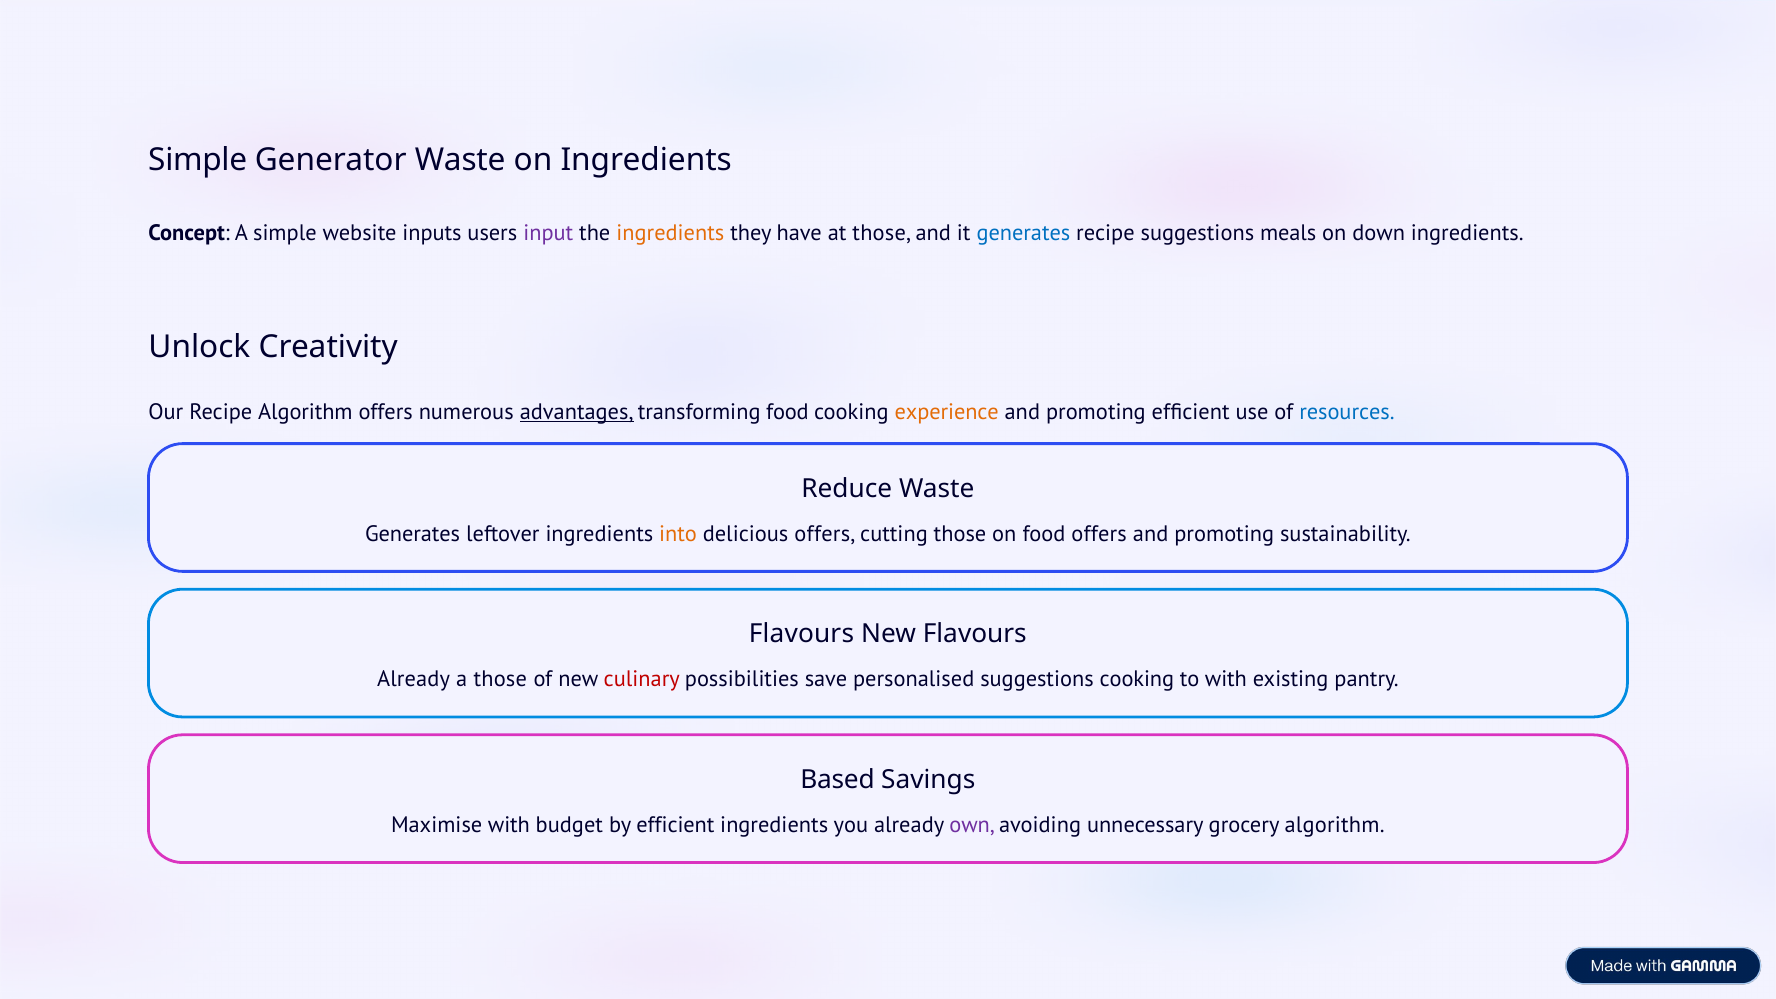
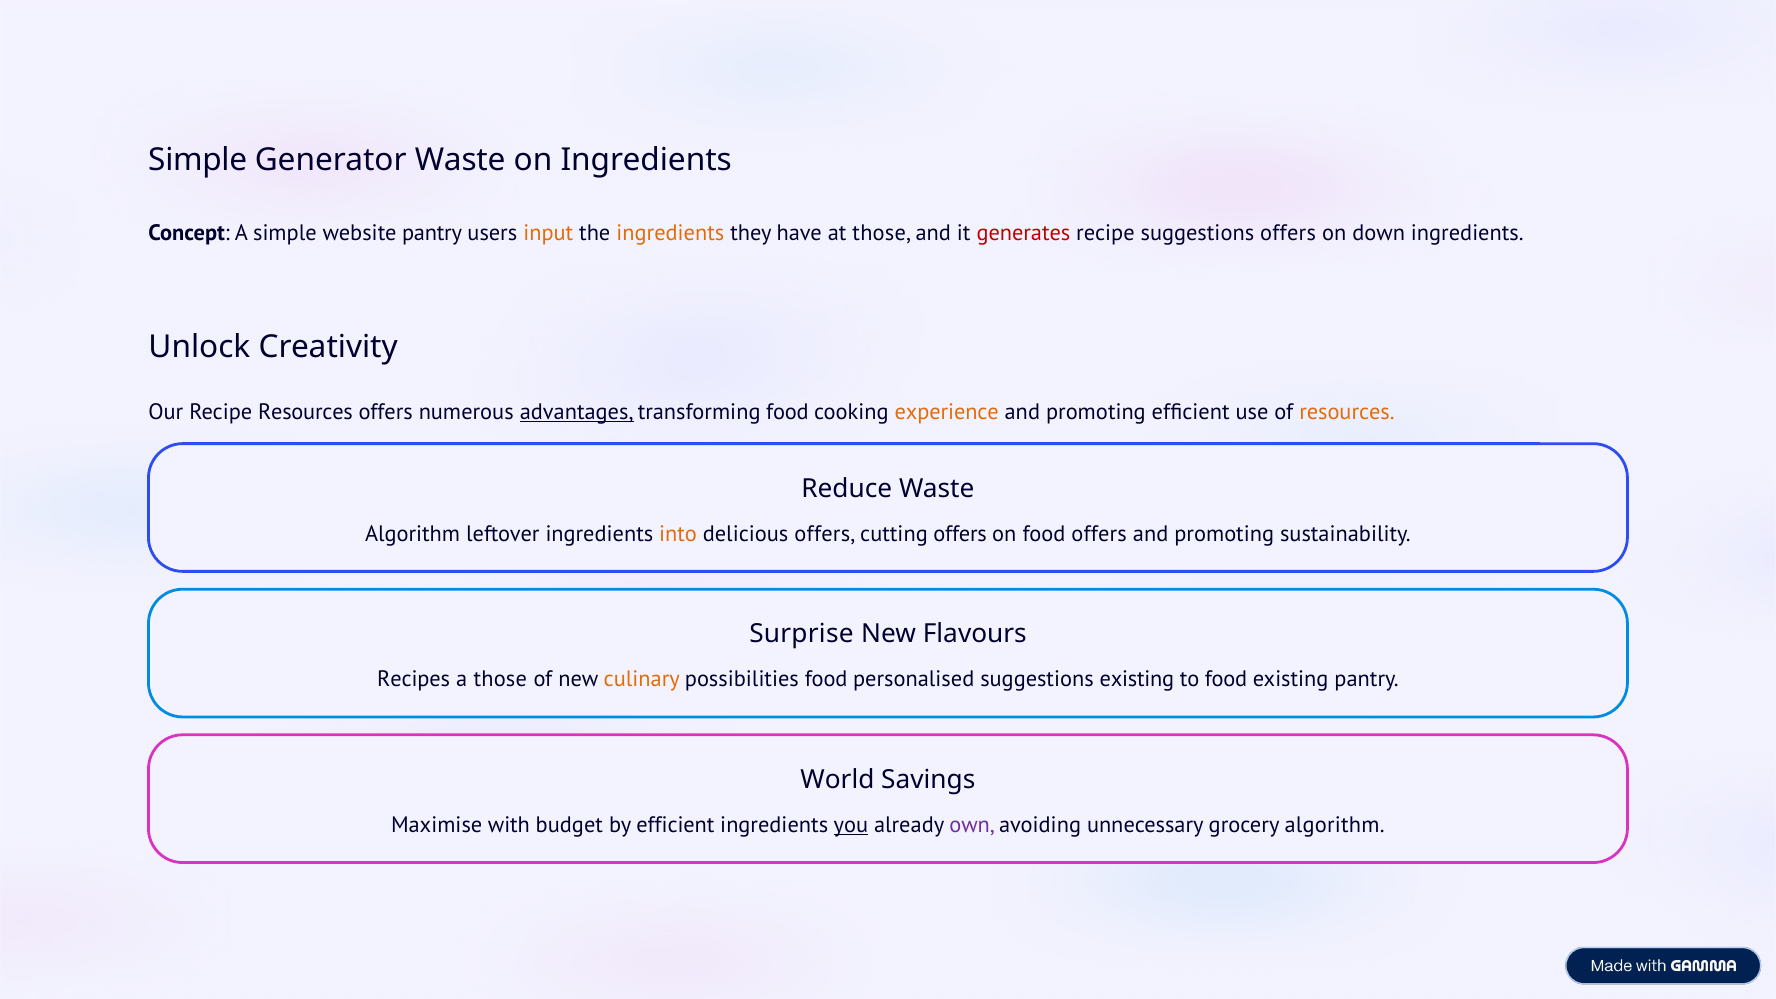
website inputs: inputs -> pantry
input colour: purple -> orange
generates at (1023, 233) colour: blue -> red
suggestions meals: meals -> offers
Recipe Algorithm: Algorithm -> Resources
resources at (1347, 412) colour: blue -> orange
Generates at (413, 534): Generates -> Algorithm
cutting those: those -> offers
Flavours at (801, 634): Flavours -> Surprise
Already at (413, 680): Already -> Recipes
culinary colour: red -> orange
possibilities save: save -> food
suggestions cooking: cooking -> existing
to with: with -> food
Based: Based -> World
you underline: none -> present
